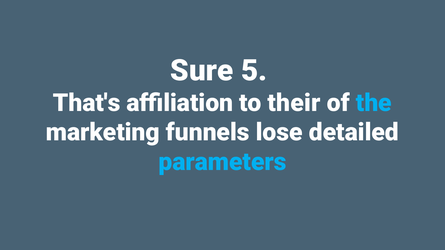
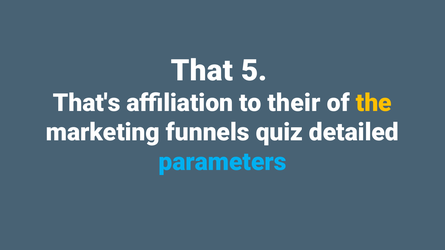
Sure: Sure -> That
the colour: light blue -> yellow
lose: lose -> quiz
